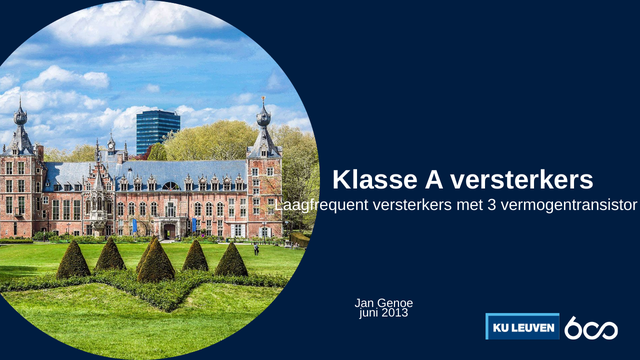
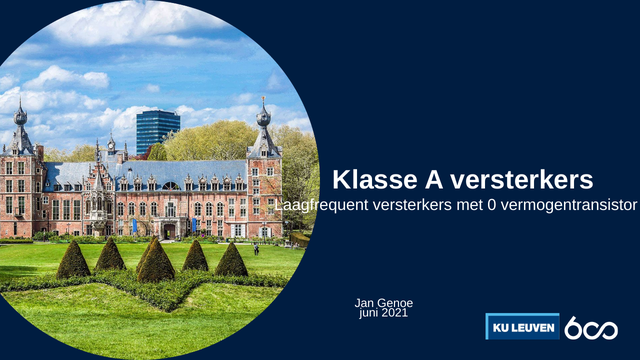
3: 3 -> 0
2013: 2013 -> 2021
